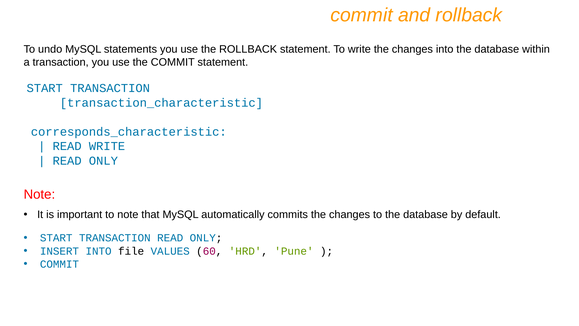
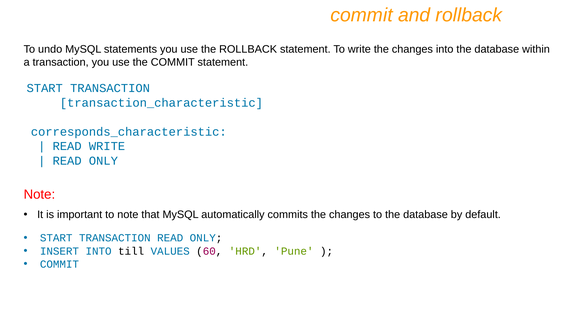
file: file -> till
